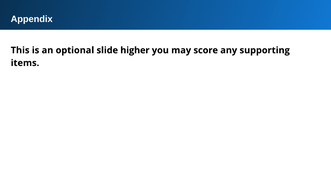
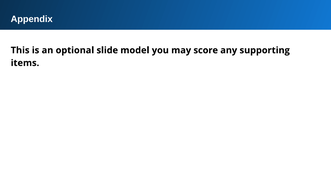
higher: higher -> model
